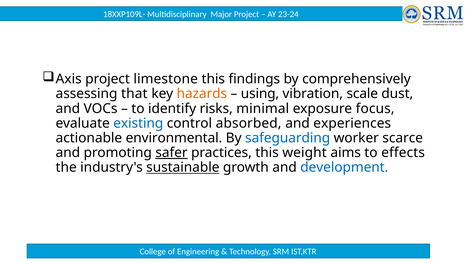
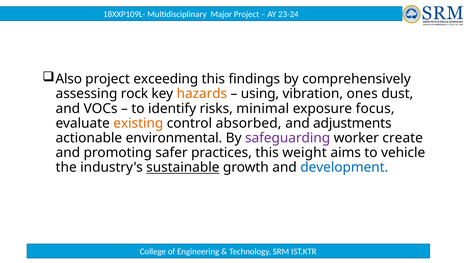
Axis: Axis -> Also
limestone: limestone -> exceeding
that: that -> rock
scale: scale -> ones
existing colour: blue -> orange
experiences: experiences -> adjustments
safeguarding colour: blue -> purple
scarce: scarce -> create
safer underline: present -> none
effects: effects -> vehicle
